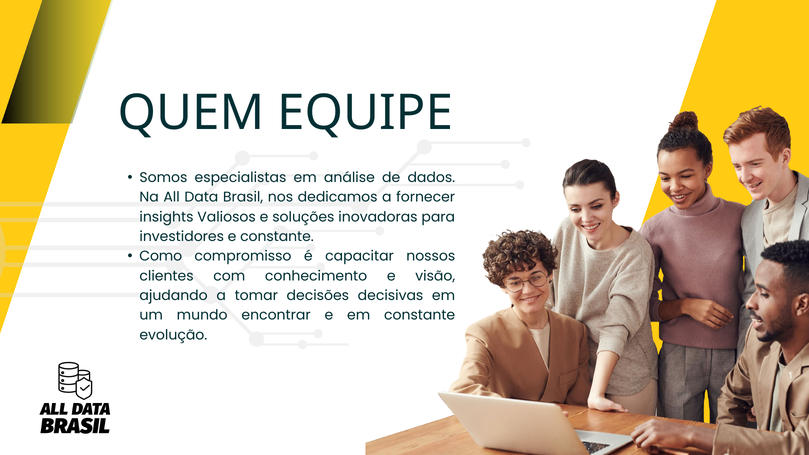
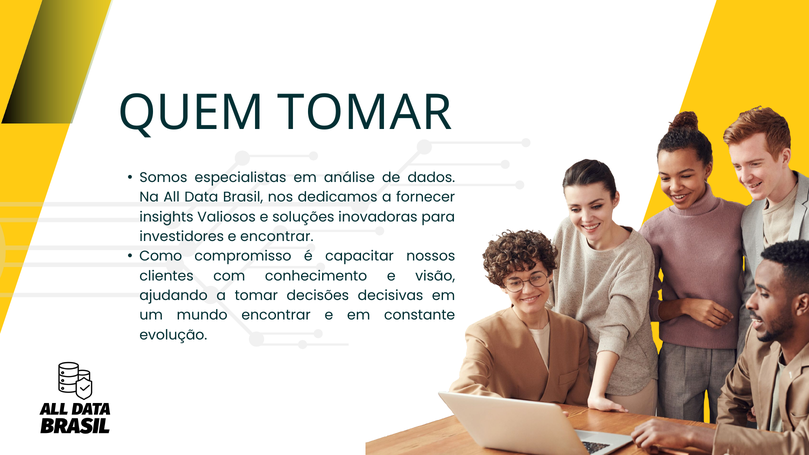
QUEM EQUIPE: EQUIPE -> TOMAR
e constante: constante -> encontrar
